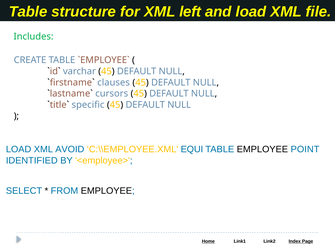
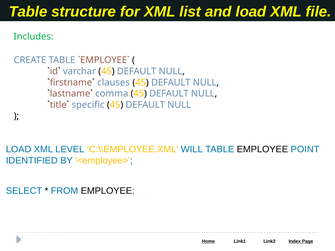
left: left -> list
cursors: cursors -> comma
AVOID: AVOID -> LEVEL
EQUI: EQUI -> WILL
